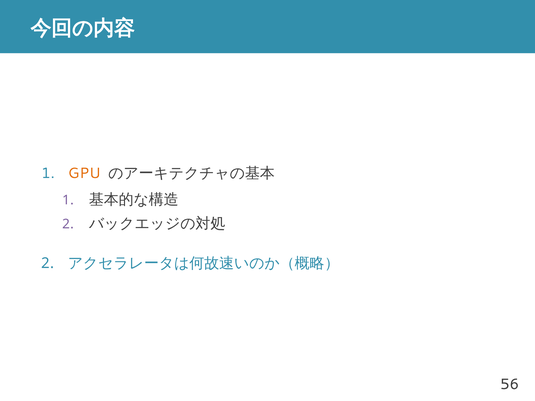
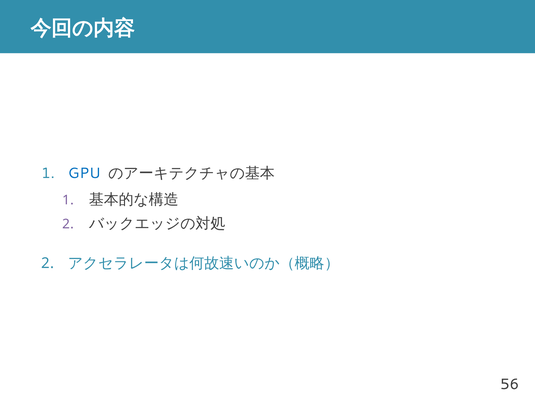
GPU colour: orange -> blue
